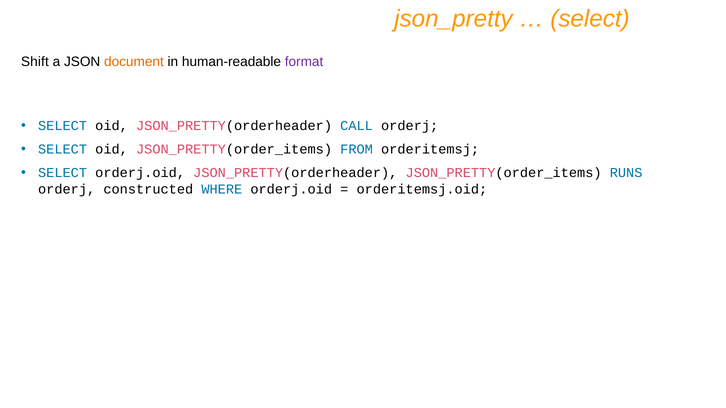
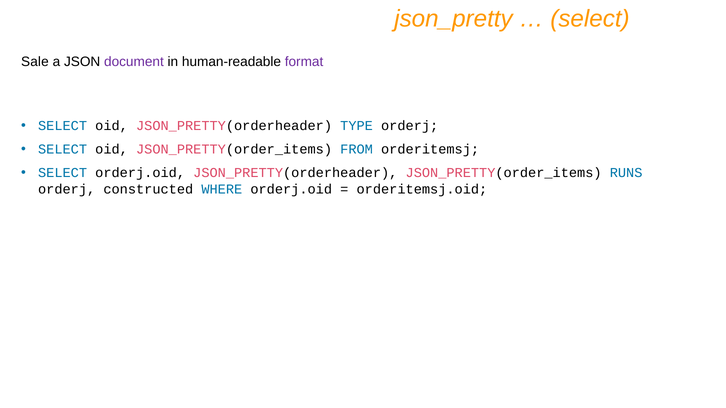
Shift: Shift -> Sale
document colour: orange -> purple
CALL: CALL -> TYPE
